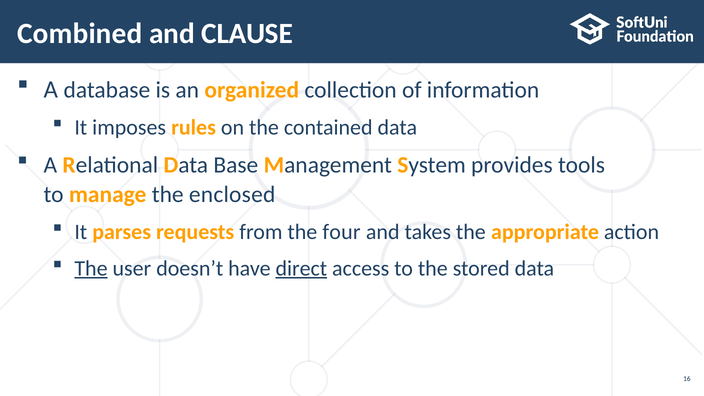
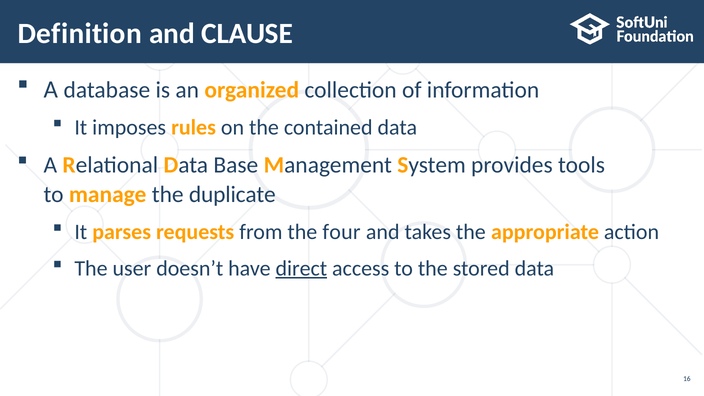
Combined: Combined -> Definition
enclosed: enclosed -> duplicate
The at (91, 268) underline: present -> none
